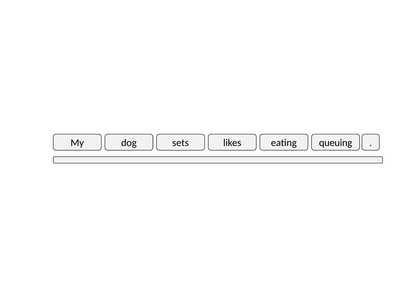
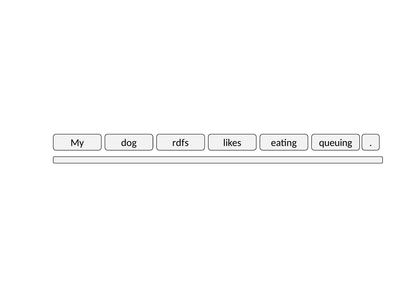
sets: sets -> rdfs
